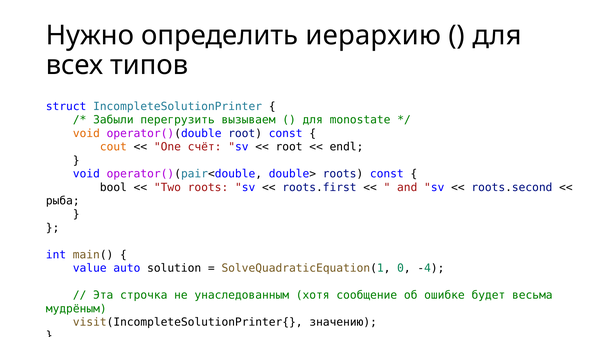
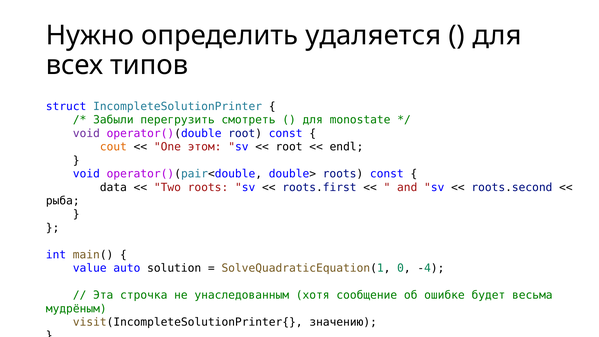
иерархию: иерархию -> удаляется
вызываем: вызываем -> смотреть
void at (86, 133) colour: orange -> purple
счёт: счёт -> этом
bool: bool -> data
